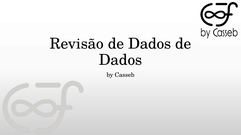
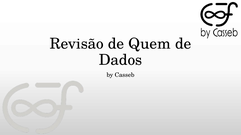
Revisão de Dados: Dados -> Quem
